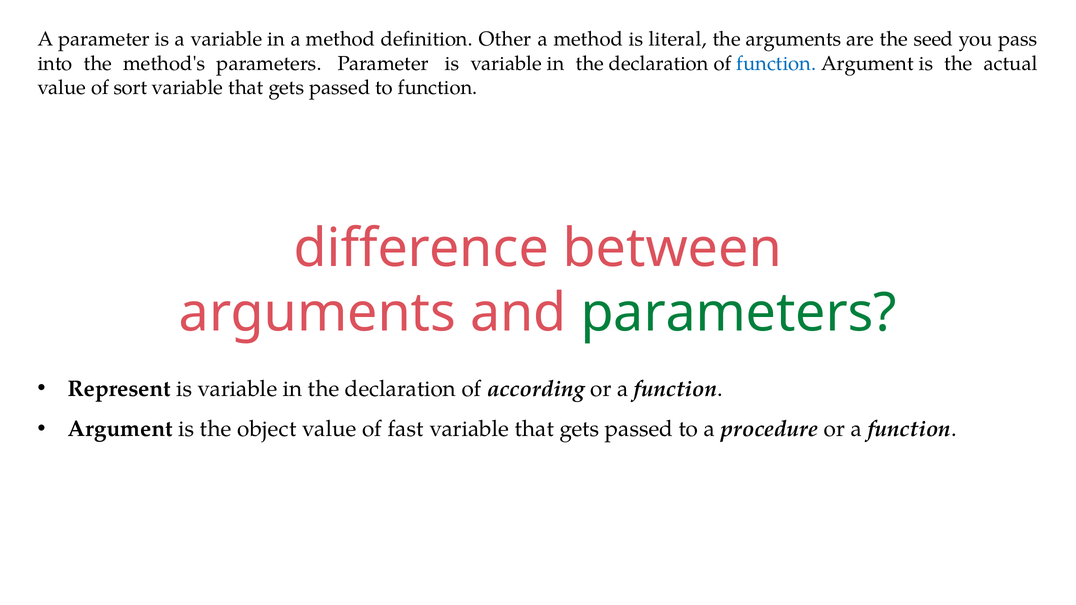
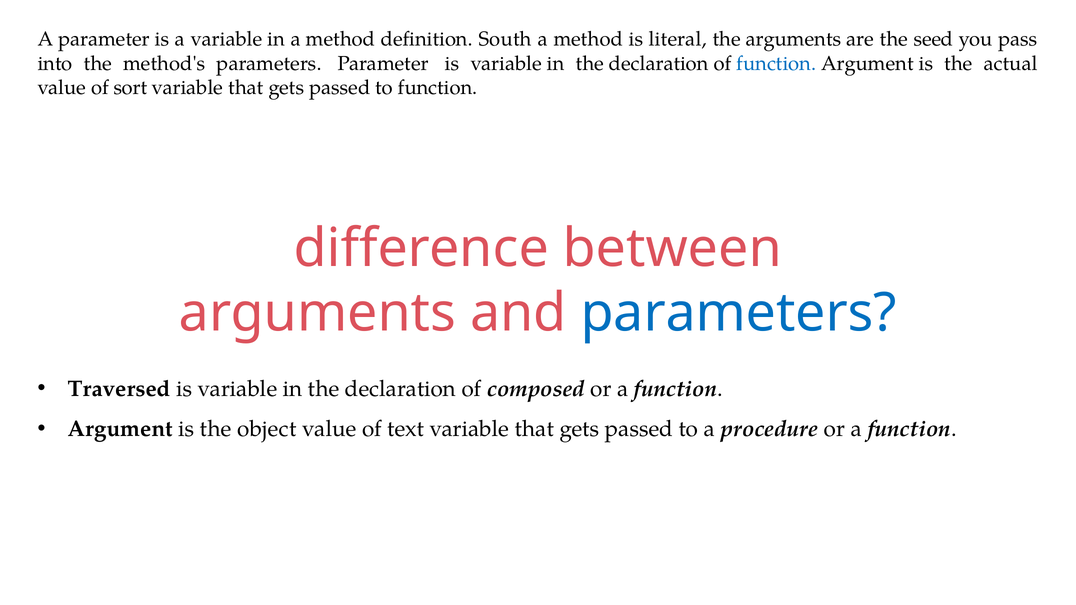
Other: Other -> South
parameters at (739, 313) colour: green -> blue
Represent: Represent -> Traversed
according: according -> composed
fast: fast -> text
